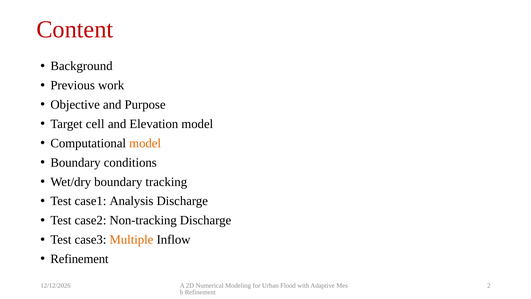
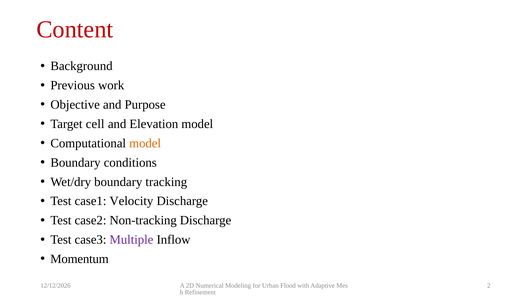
Analysis: Analysis -> Velocity
Multiple colour: orange -> purple
Refinement at (79, 259): Refinement -> Momentum
